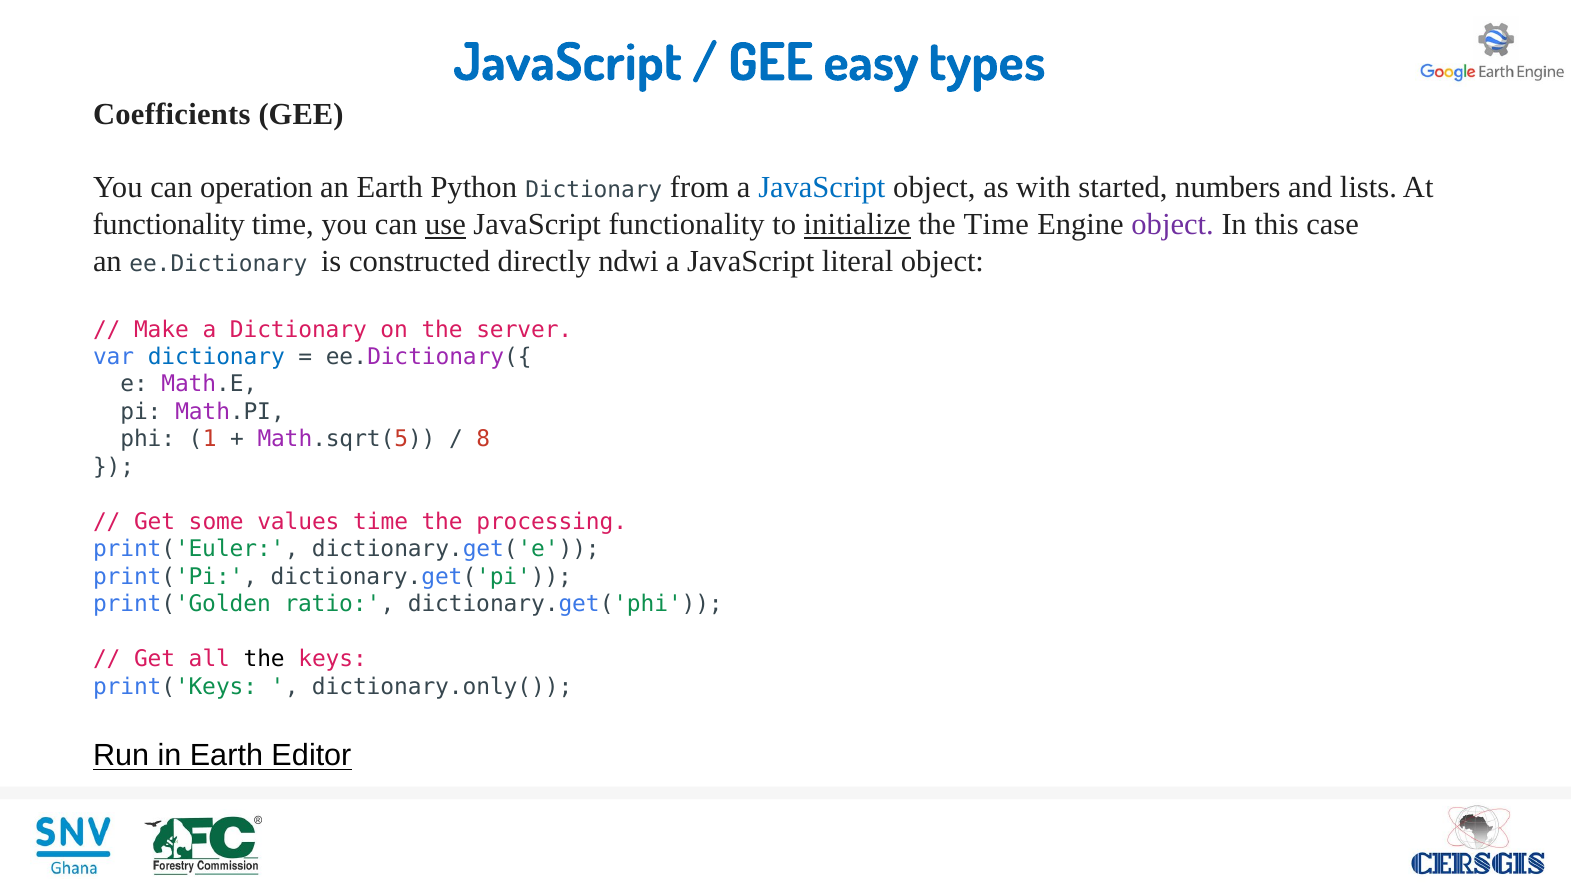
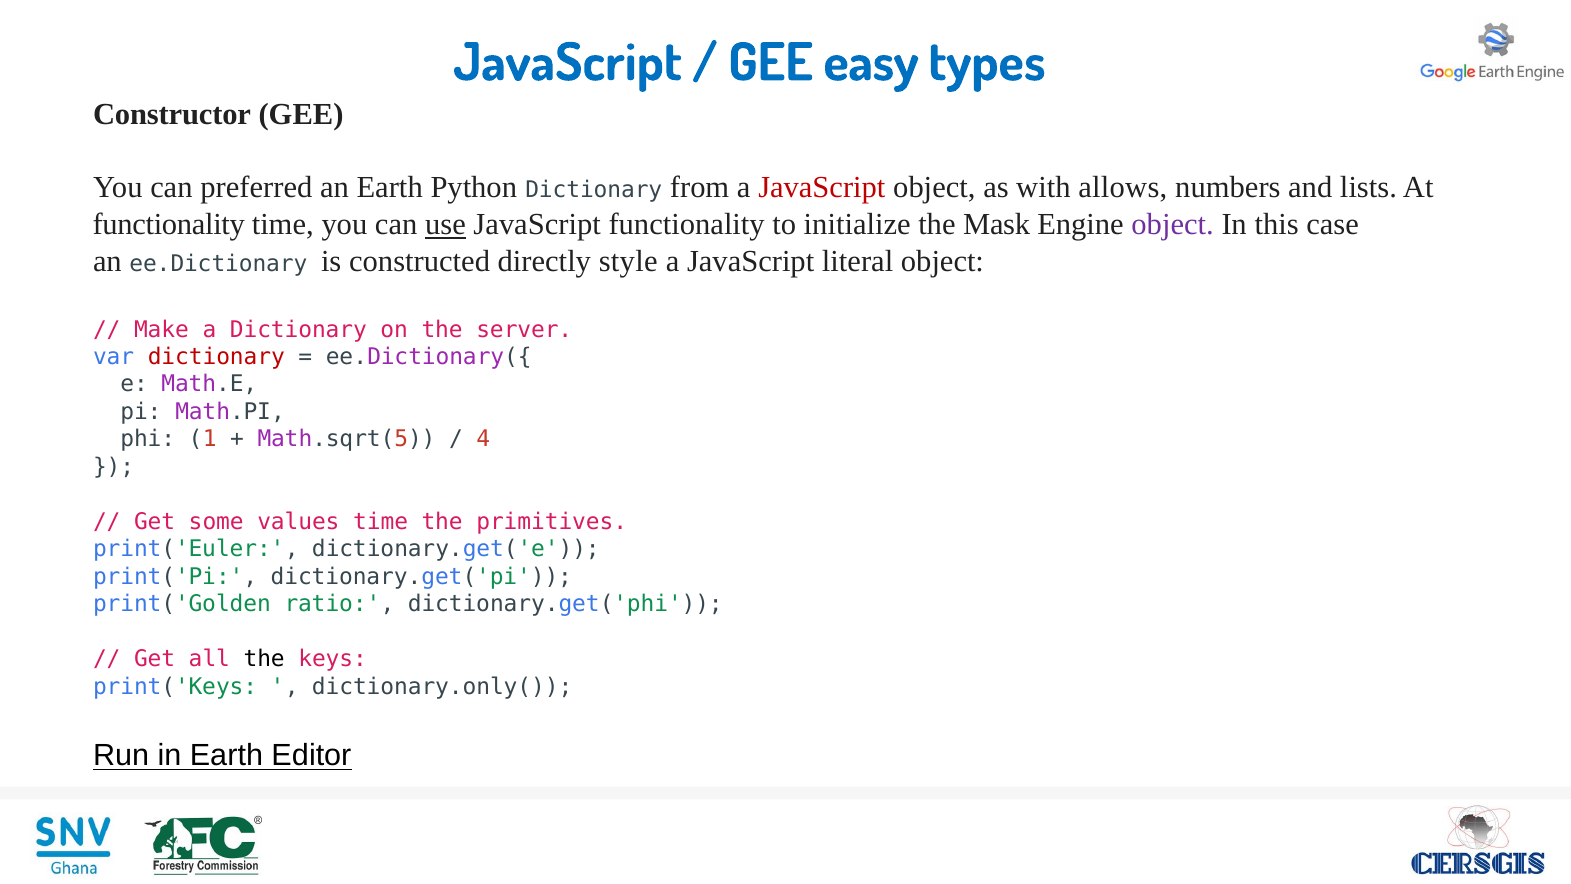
Coefficients: Coefficients -> Constructor
operation: operation -> preferred
JavaScript at (822, 188) colour: blue -> red
started: started -> allows
initialize underline: present -> none
the Time: Time -> Mask
ndwi: ndwi -> style
dictionary at (216, 357) colour: blue -> red
8: 8 -> 4
processing: processing -> primitives
